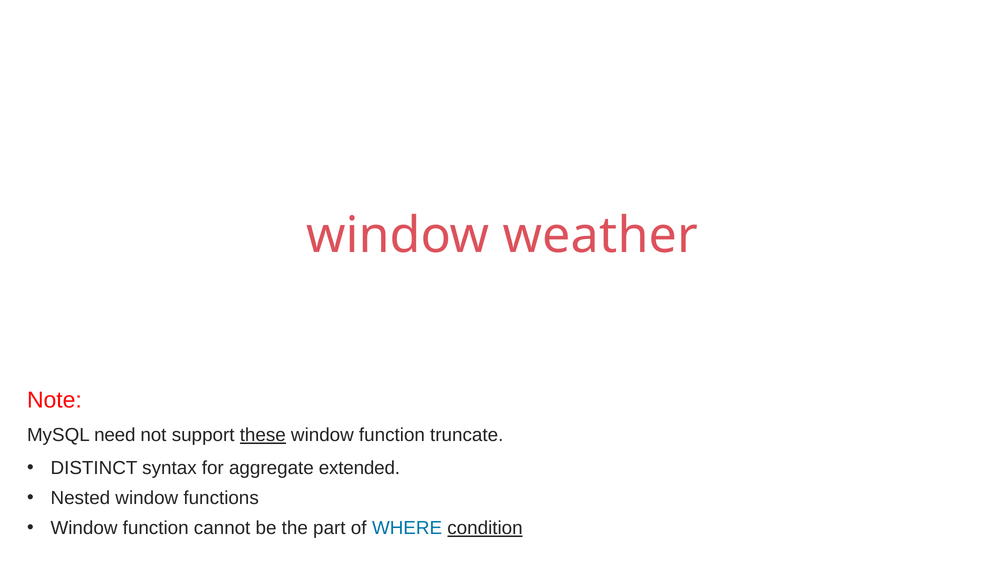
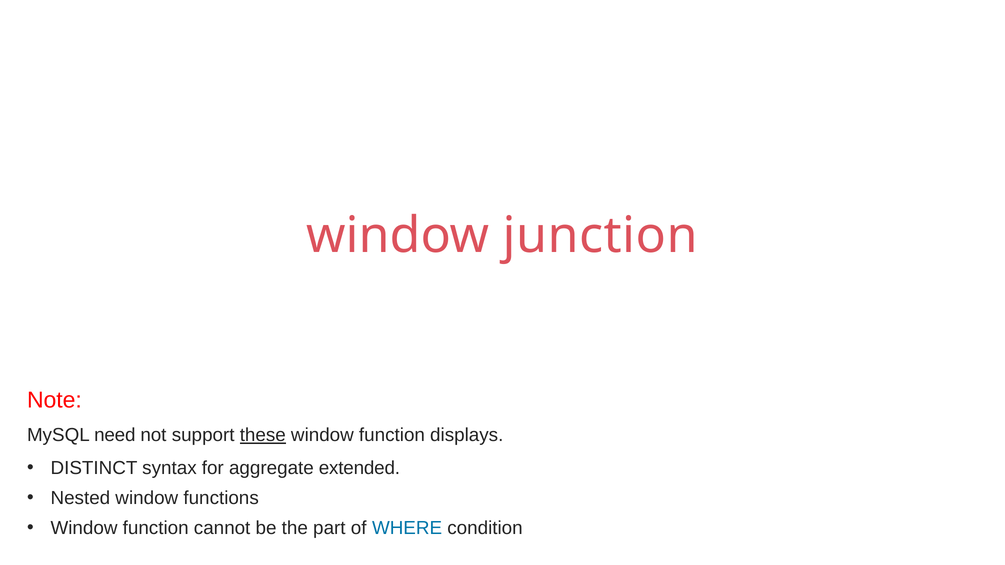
weather: weather -> junction
truncate: truncate -> displays
condition underline: present -> none
